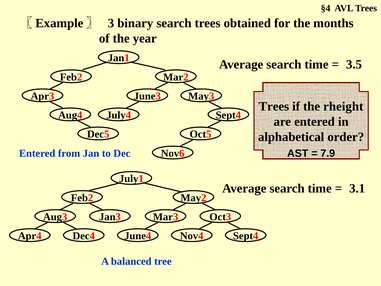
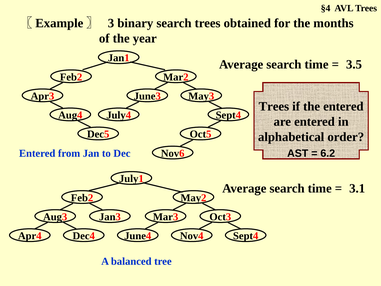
the rheight: rheight -> entered
7.9: 7.9 -> 6.2
